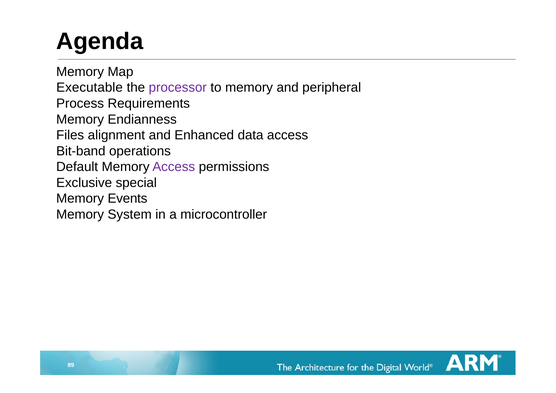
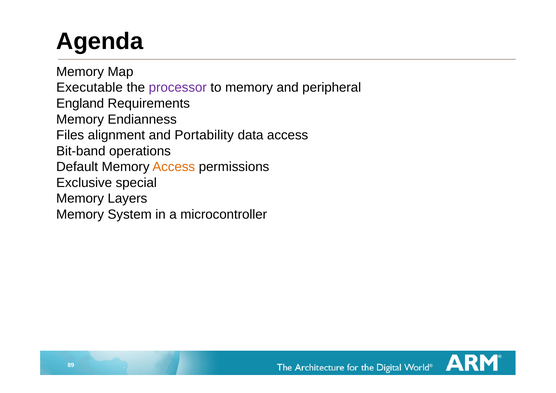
Process: Process -> England
Enhanced: Enhanced -> Portability
Access at (174, 167) colour: purple -> orange
Events: Events -> Layers
